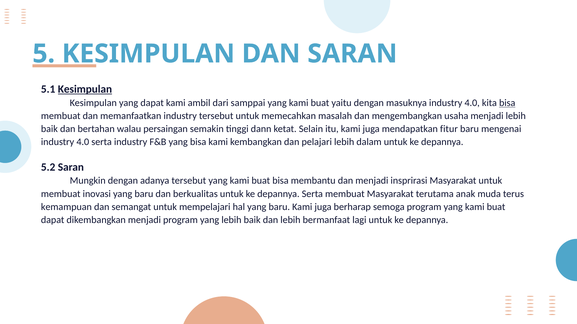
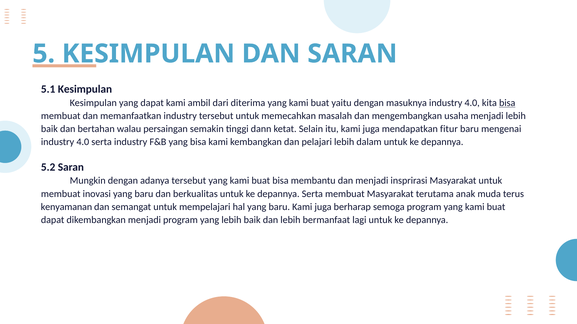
Kesimpulan at (85, 89) underline: present -> none
samppai: samppai -> diterima
kemampuan: kemampuan -> kenyamanan
